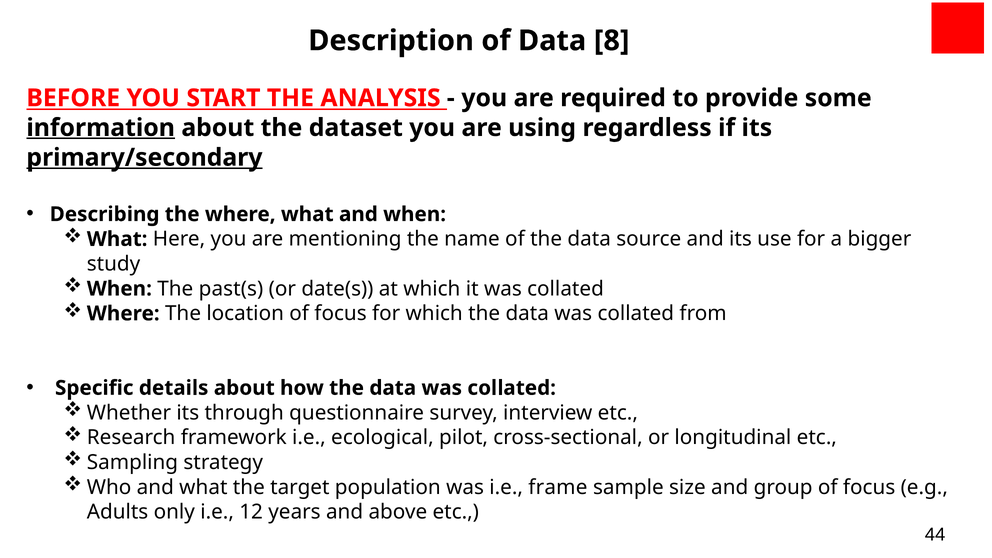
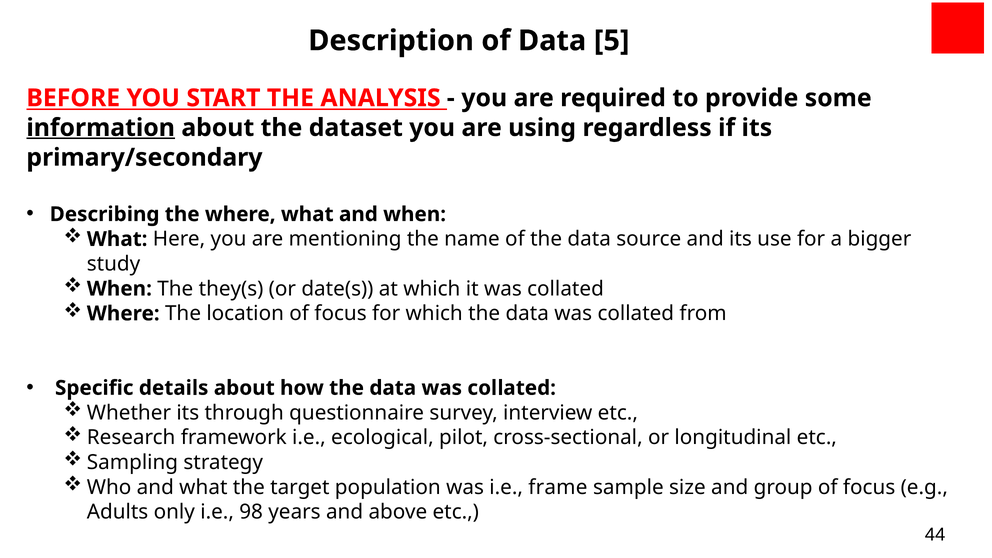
8: 8 -> 5
primary/secondary underline: present -> none
past(s: past(s -> they(s
12: 12 -> 98
